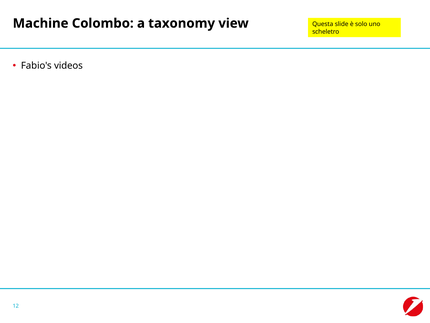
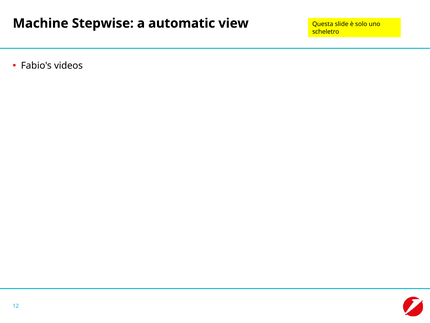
Colombo: Colombo -> Stepwise
taxonomy: taxonomy -> automatic
